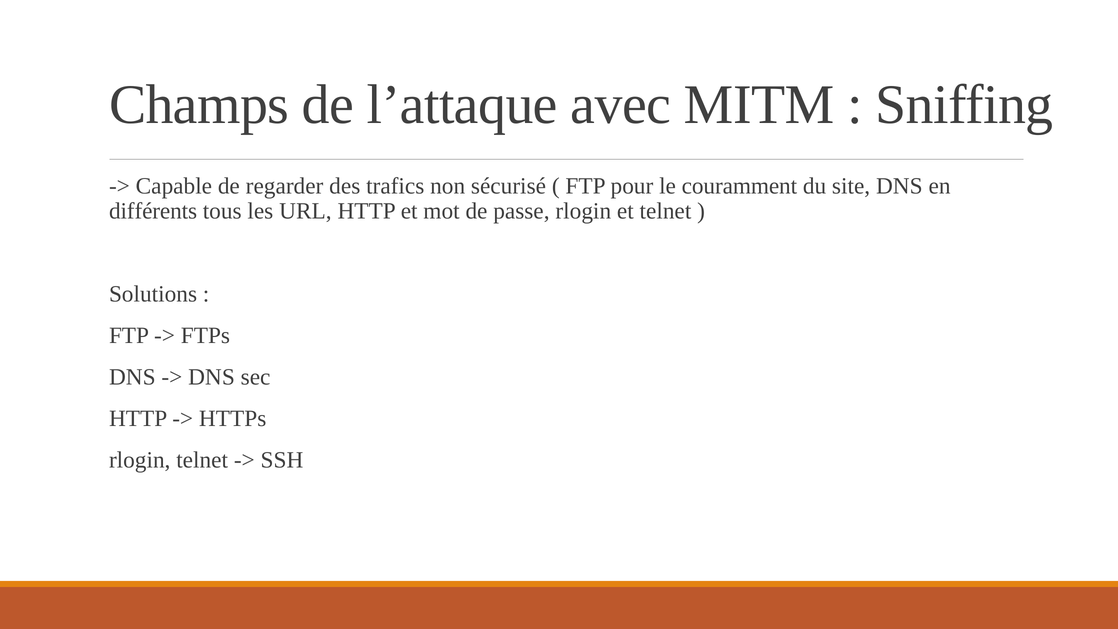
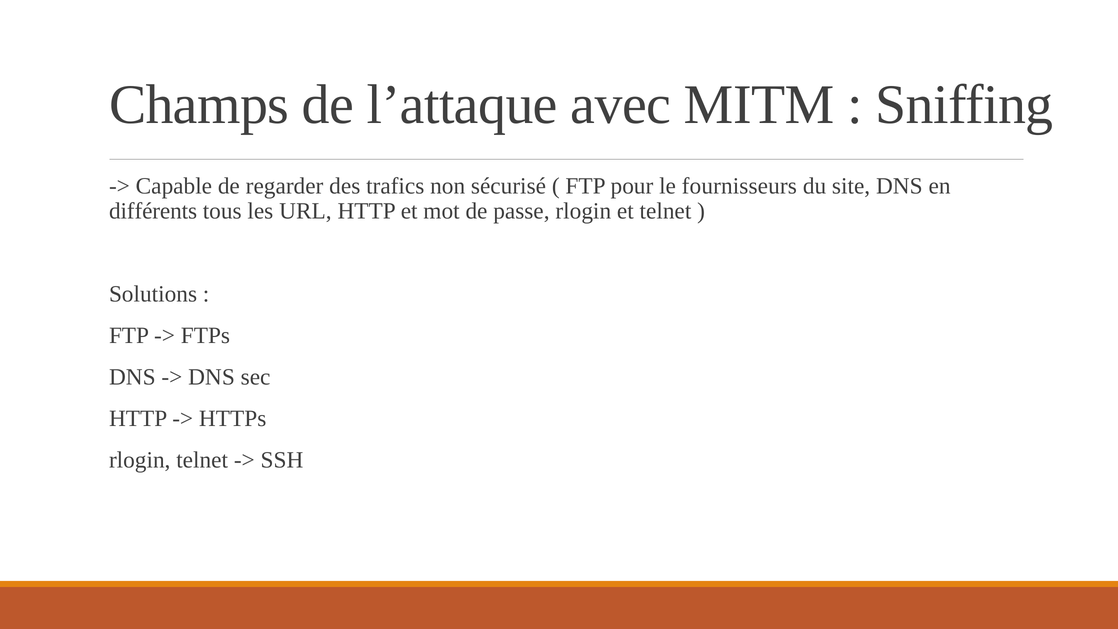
couramment: couramment -> fournisseurs
